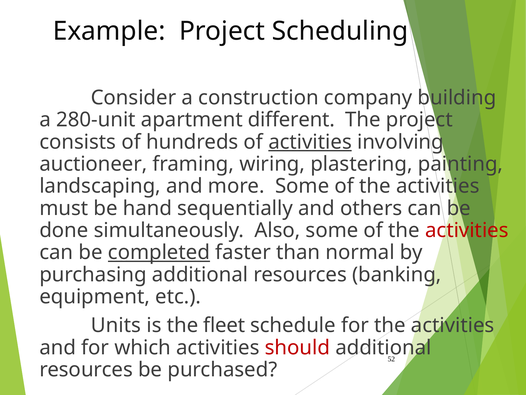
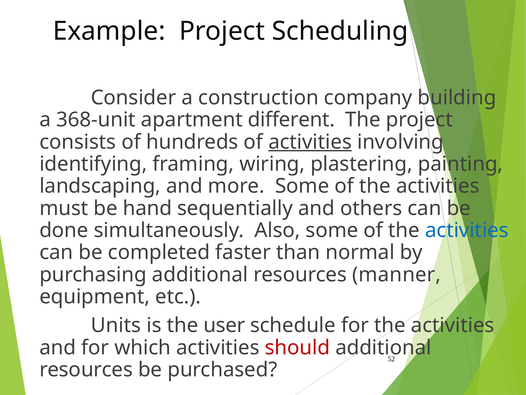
280-unit: 280-unit -> 368-unit
auctioneer: auctioneer -> identifying
activities at (467, 230) colour: red -> blue
completed underline: present -> none
banking: banking -> manner
fleet: fleet -> user
